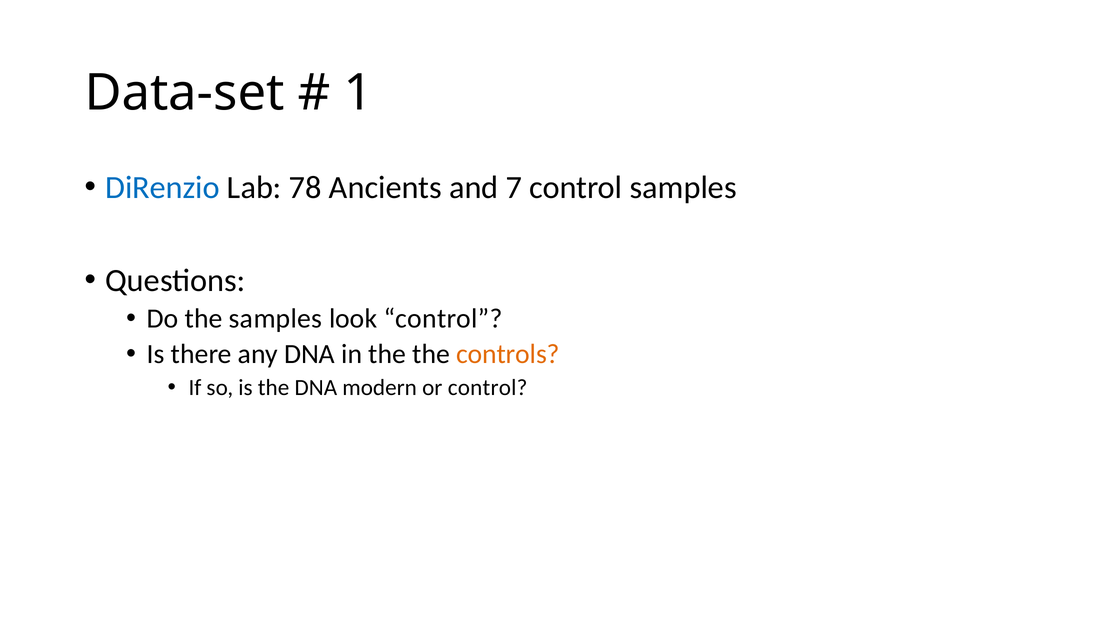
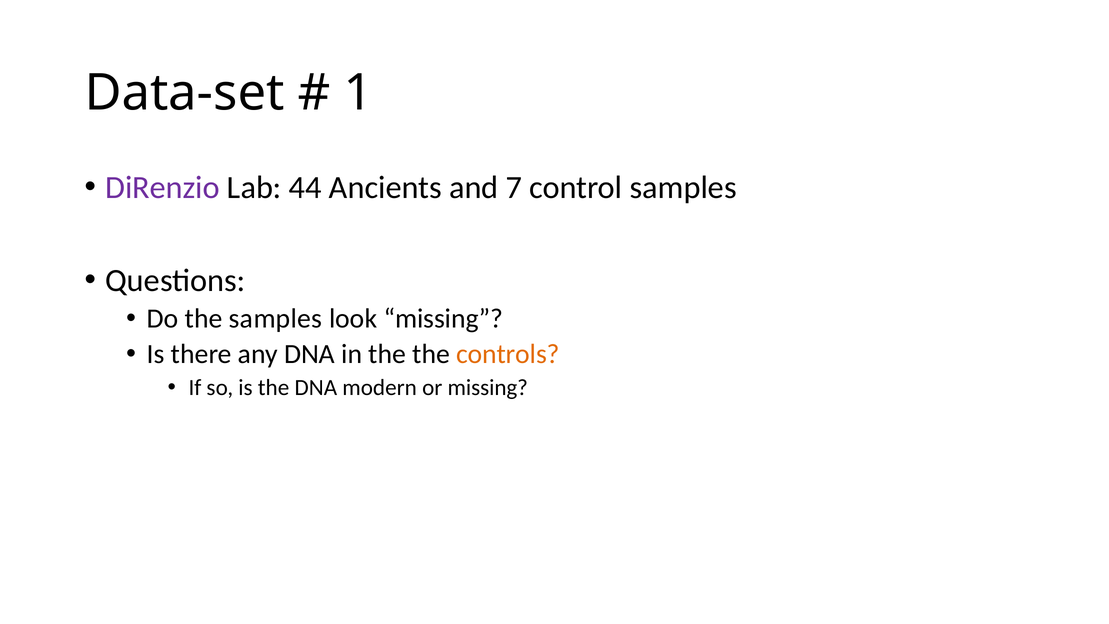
DiRenzio colour: blue -> purple
78: 78 -> 44
look control: control -> missing
or control: control -> missing
